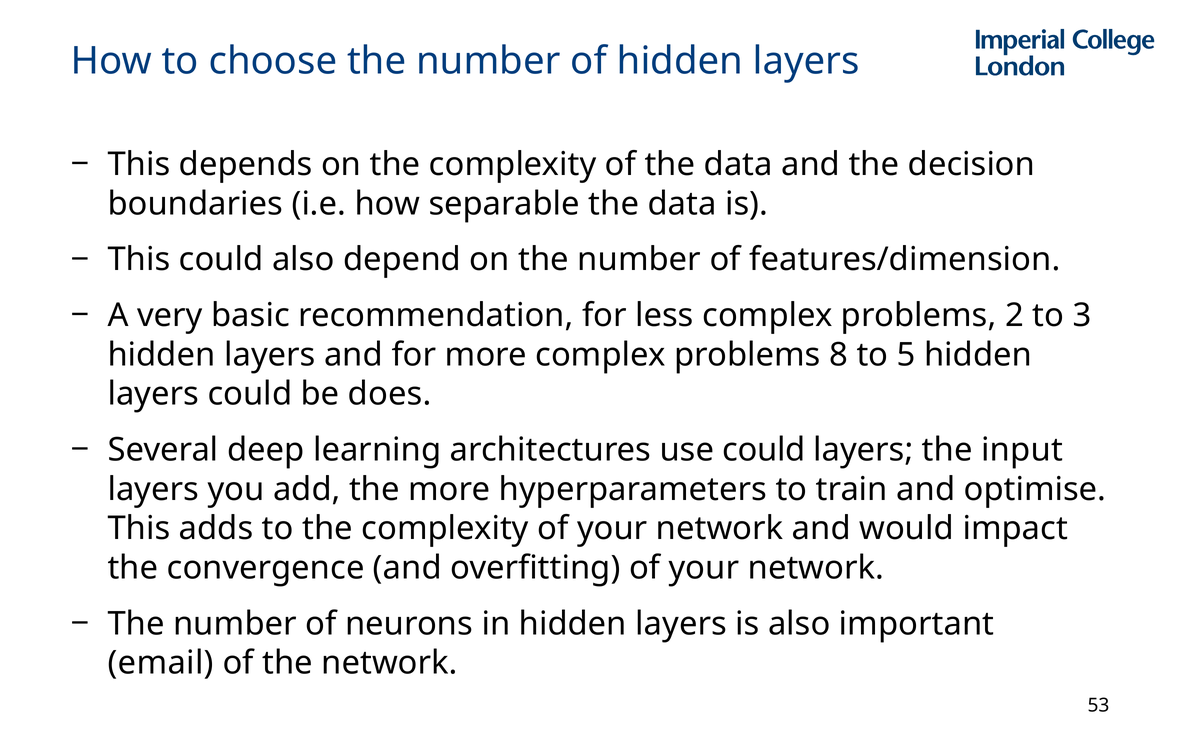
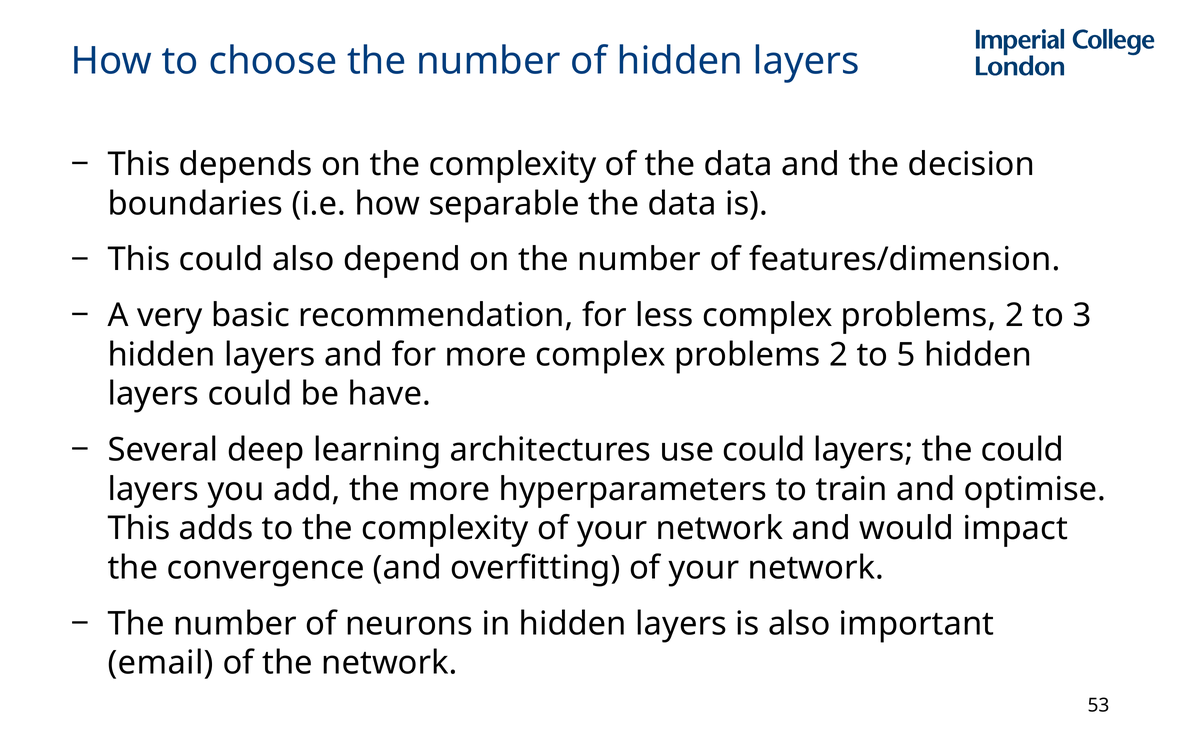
more complex problems 8: 8 -> 2
does: does -> have
the input: input -> could
